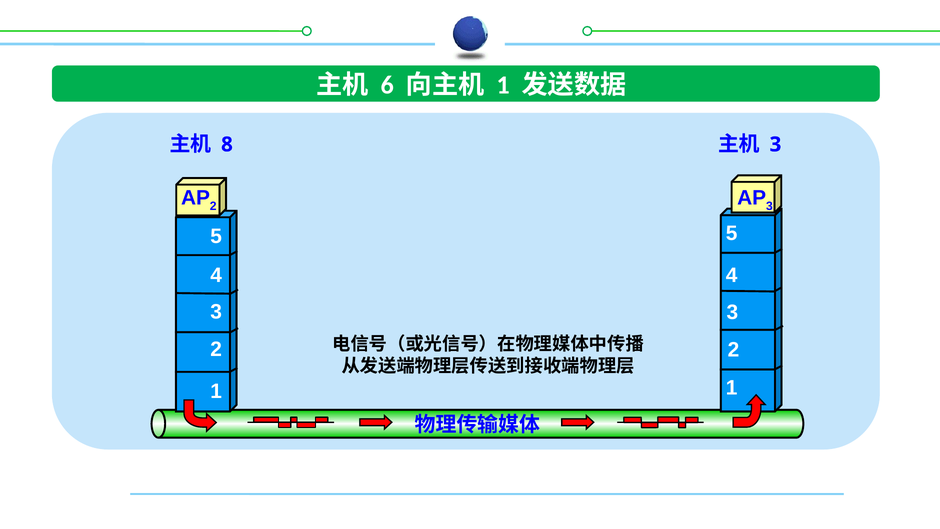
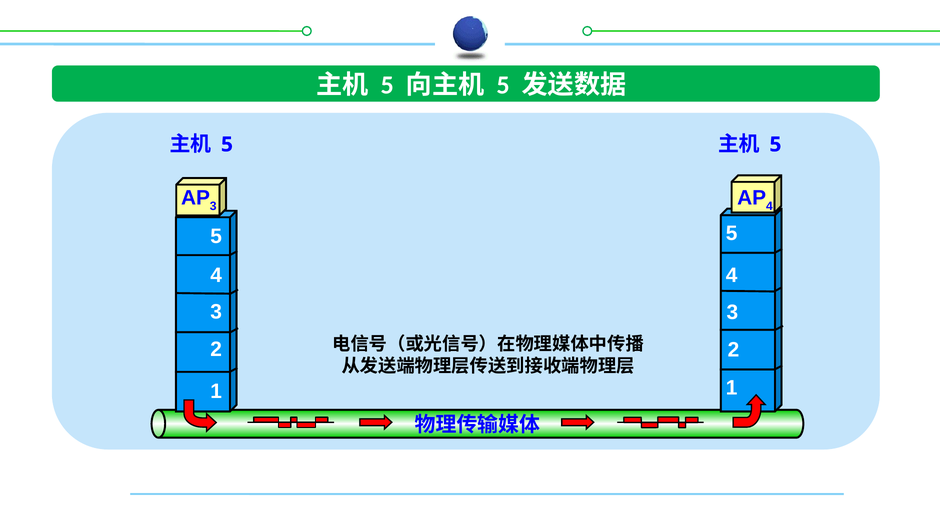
6 at (387, 85): 6 -> 5
1 at (503, 85): 1 -> 5
8 at (227, 144): 8 -> 5
3 at (775, 144): 3 -> 5
2 at (213, 206): 2 -> 3
3 at (769, 206): 3 -> 4
